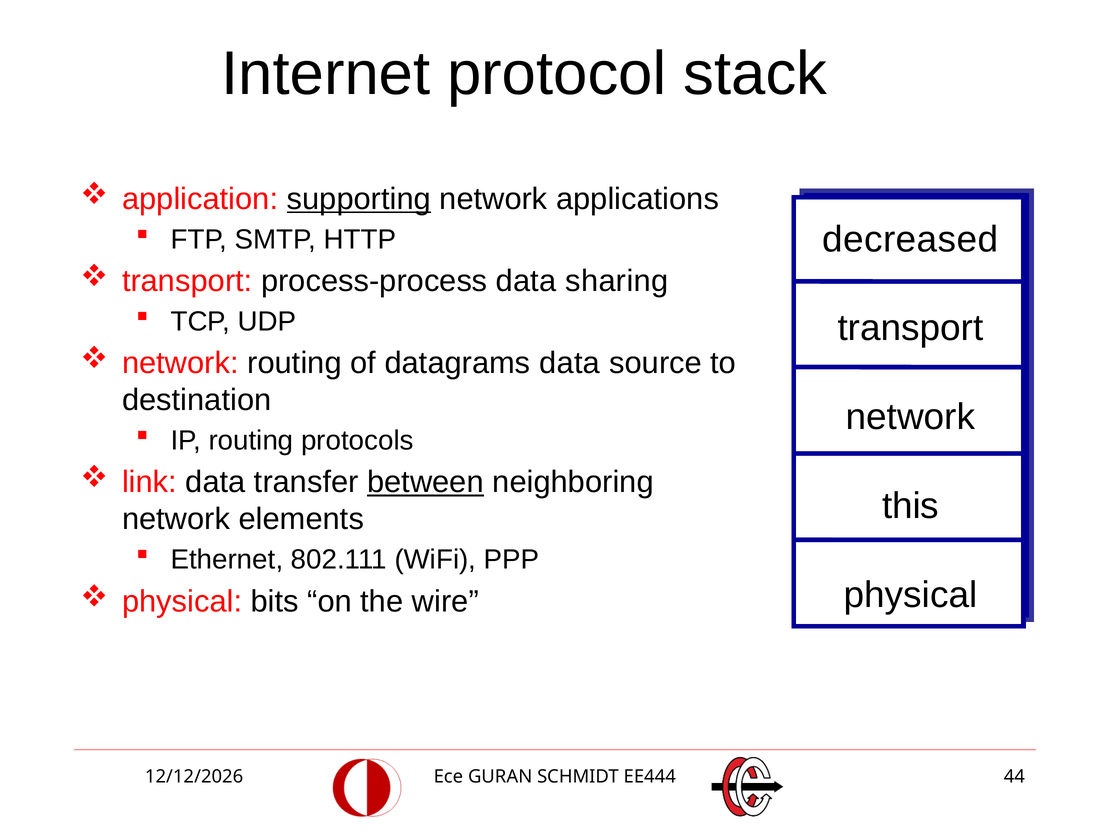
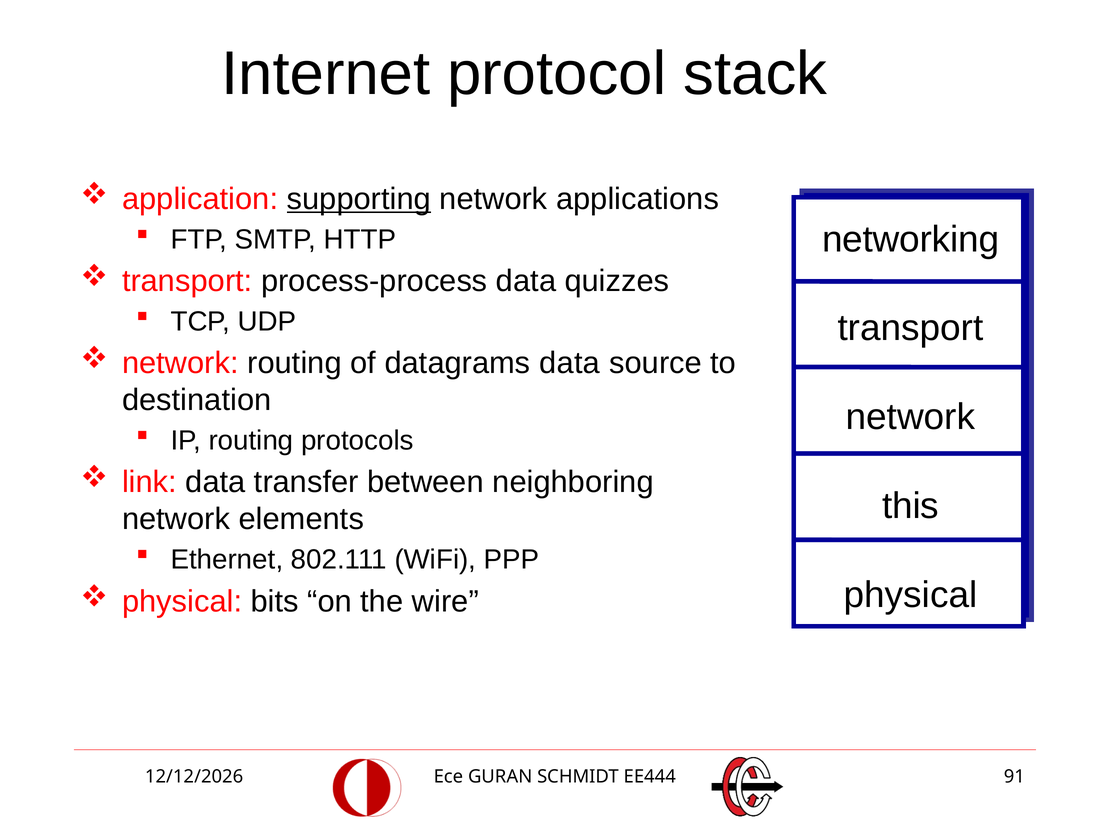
decreased: decreased -> networking
sharing: sharing -> quizzes
between underline: present -> none
44: 44 -> 91
